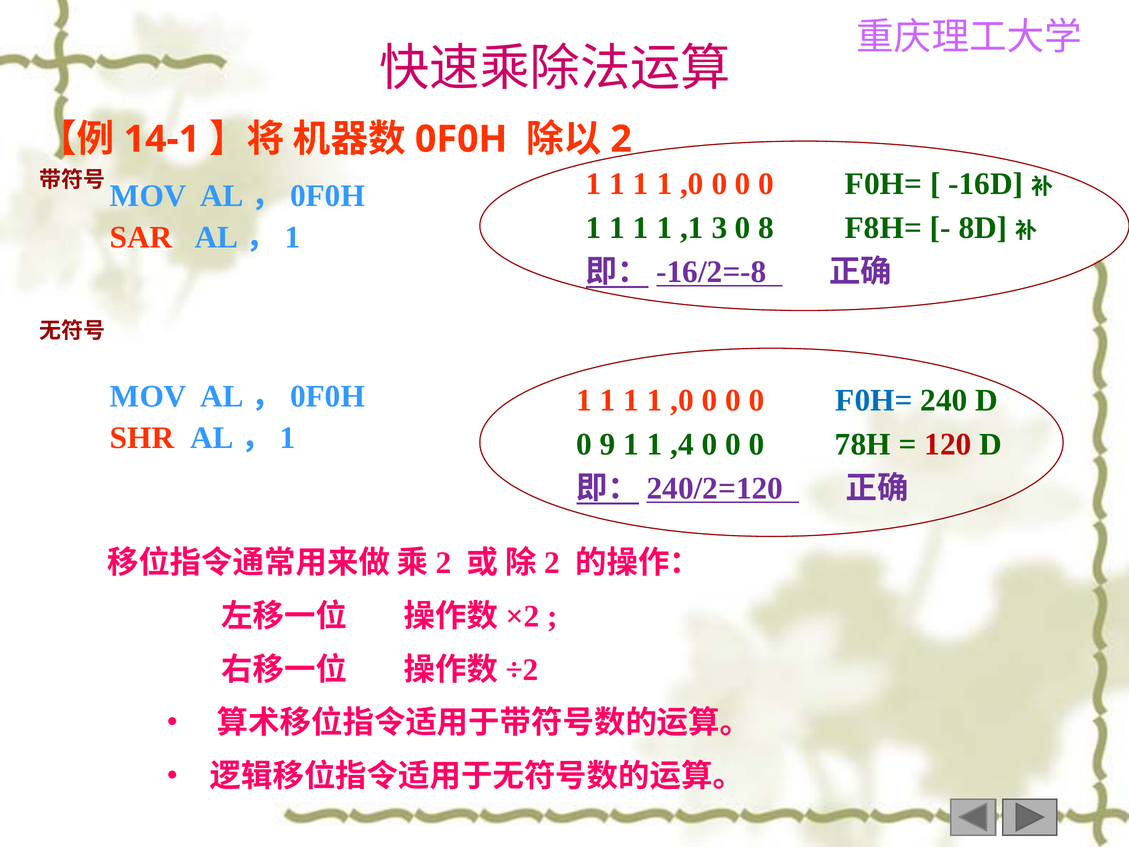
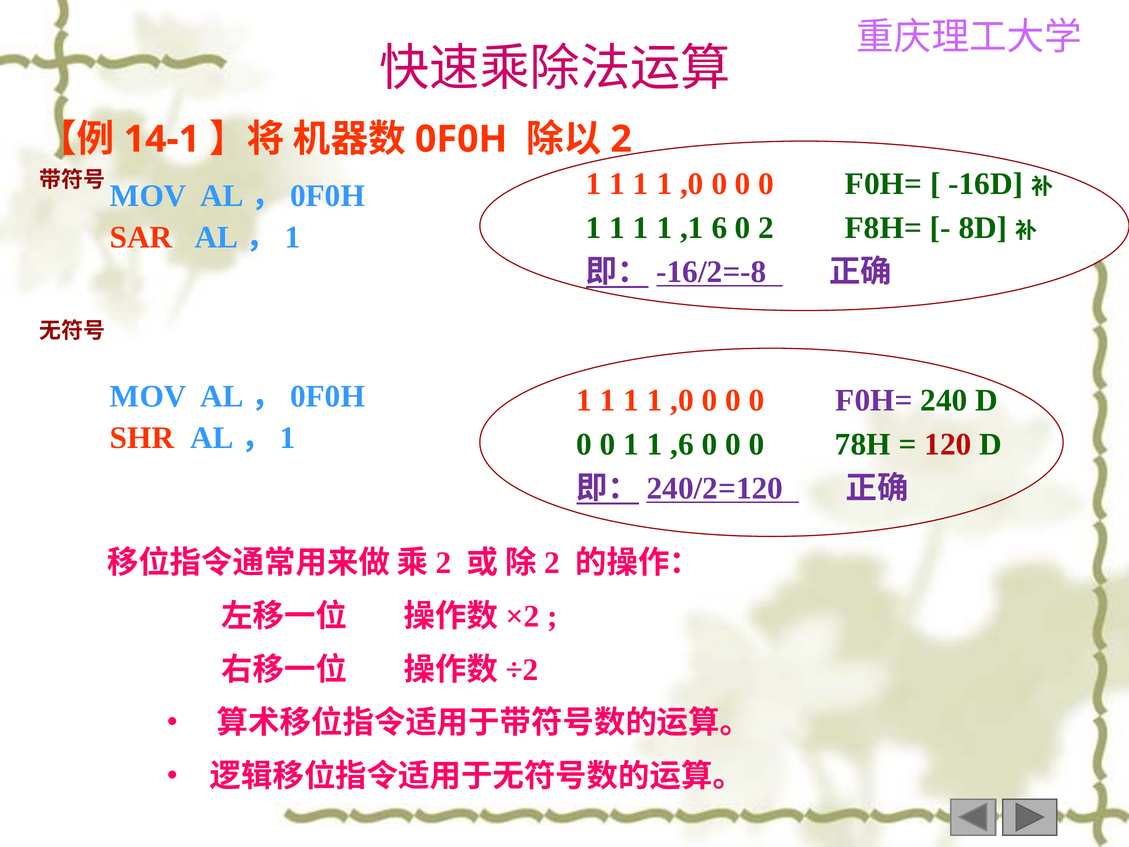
3: 3 -> 6
0 8: 8 -> 2
F0H= at (874, 400) colour: blue -> purple
9 at (608, 444): 9 -> 0
,4: ,4 -> ,6
